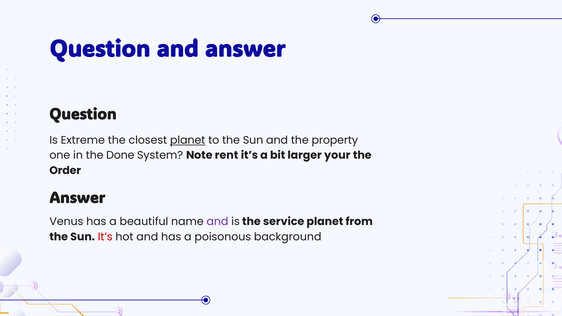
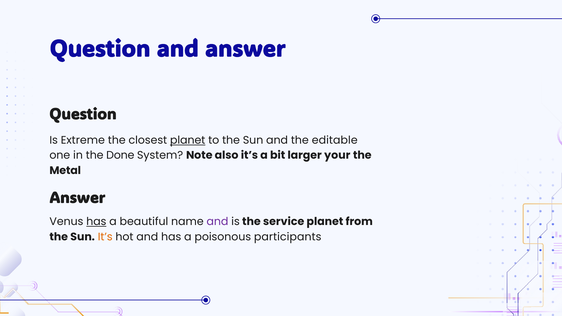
property: property -> editable
rent: rent -> also
Order: Order -> Metal
has at (96, 222) underline: none -> present
It’s at (105, 237) colour: red -> orange
background: background -> participants
